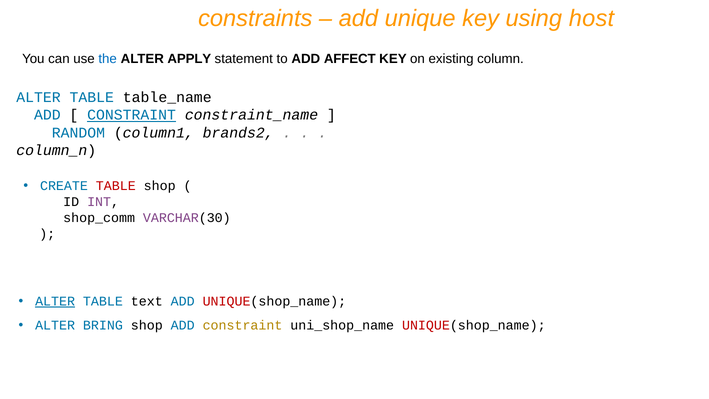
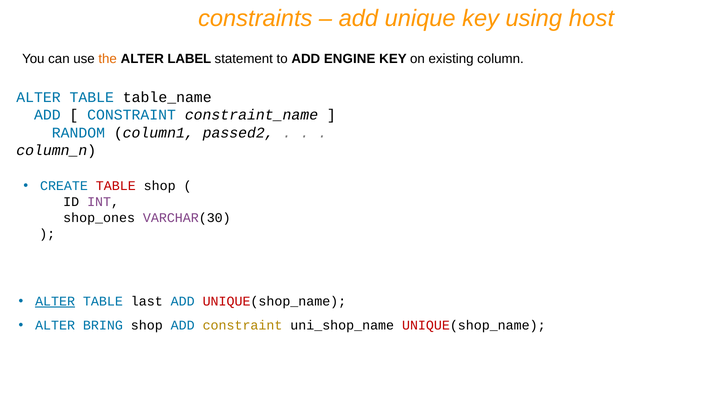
the colour: blue -> orange
APPLY: APPLY -> LABEL
AFFECT: AFFECT -> ENGINE
CONSTRAINT at (132, 115) underline: present -> none
brands2: brands2 -> passed2
shop_comm: shop_comm -> shop_ones
text: text -> last
